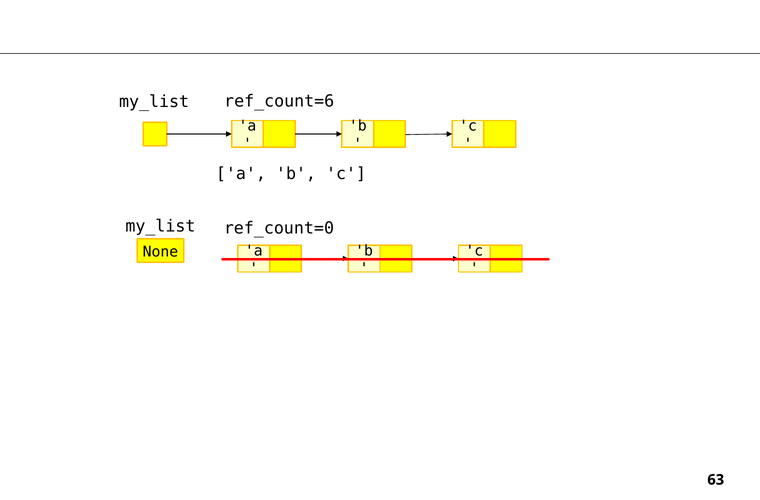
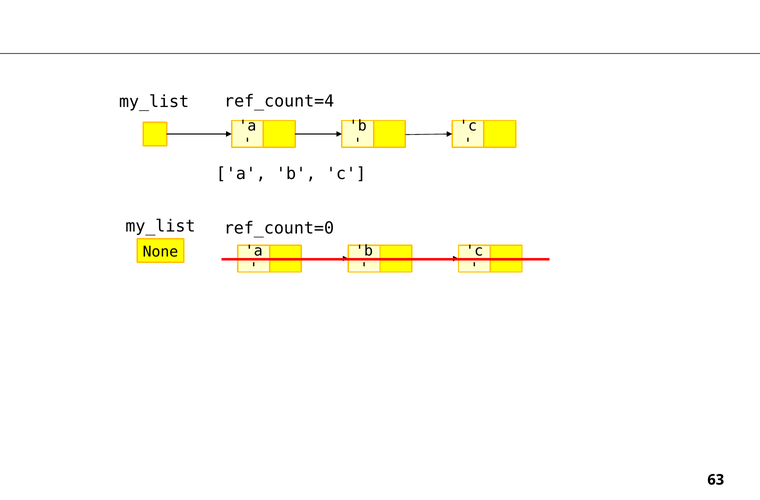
ref_count=6: ref_count=6 -> ref_count=4
